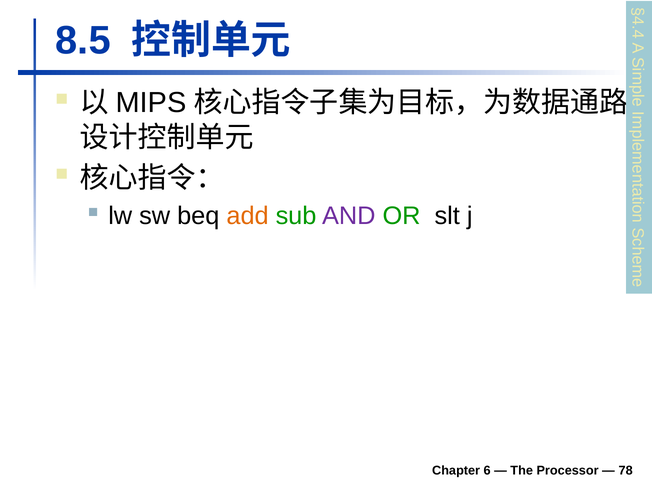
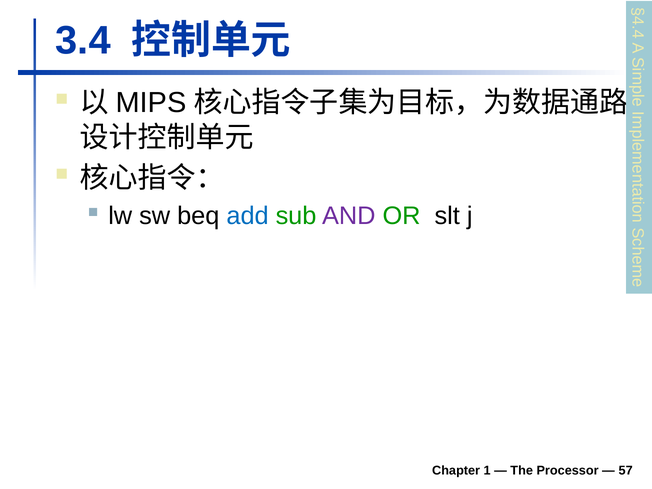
8.5: 8.5 -> 3.4
add colour: orange -> blue
6: 6 -> 1
78: 78 -> 57
